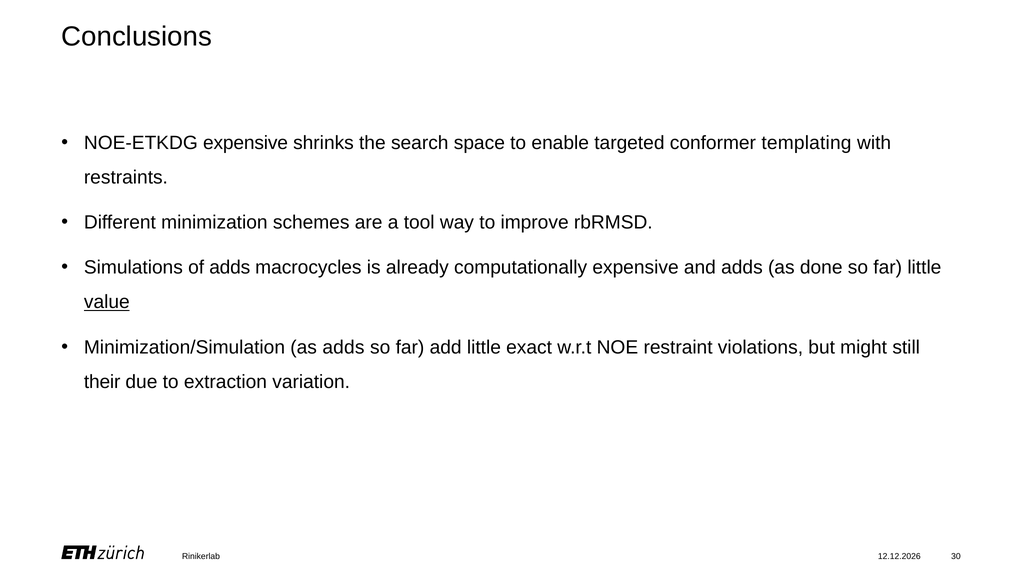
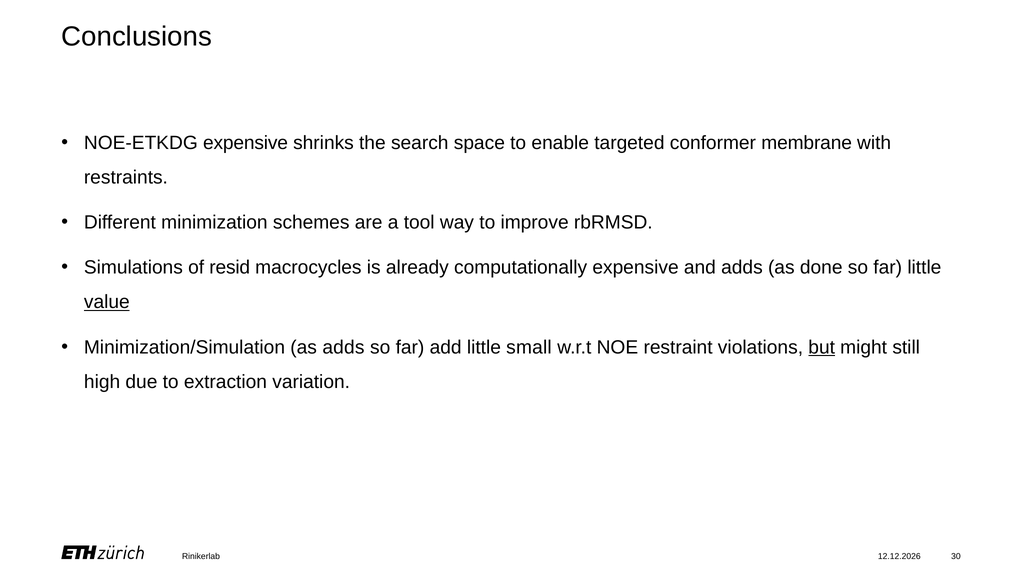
templating: templating -> membrane
of adds: adds -> resid
exact: exact -> small
but underline: none -> present
their: their -> high
